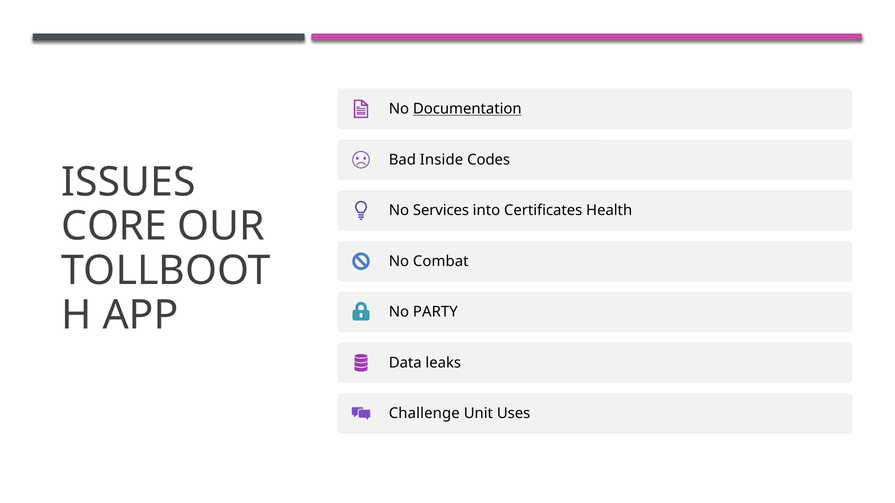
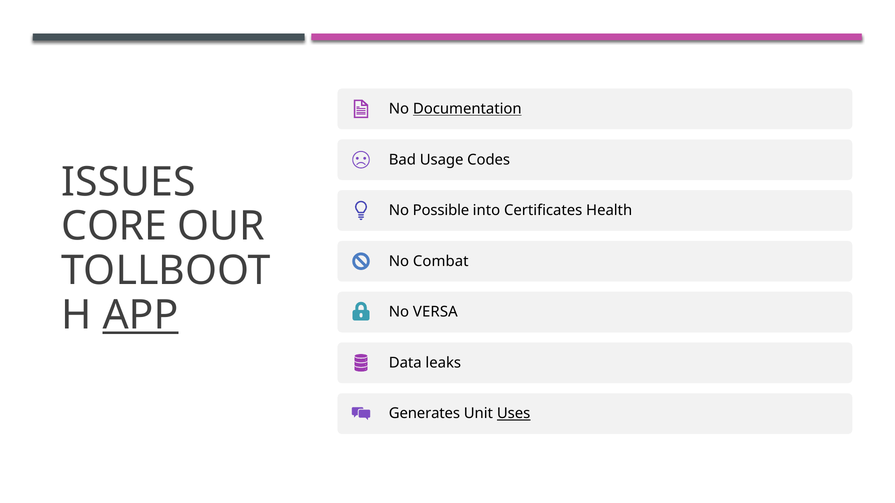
Inside: Inside -> Usage
Services: Services -> Possible
APP underline: none -> present
PARTY: PARTY -> VERSA
Challenge: Challenge -> Generates
Uses underline: none -> present
